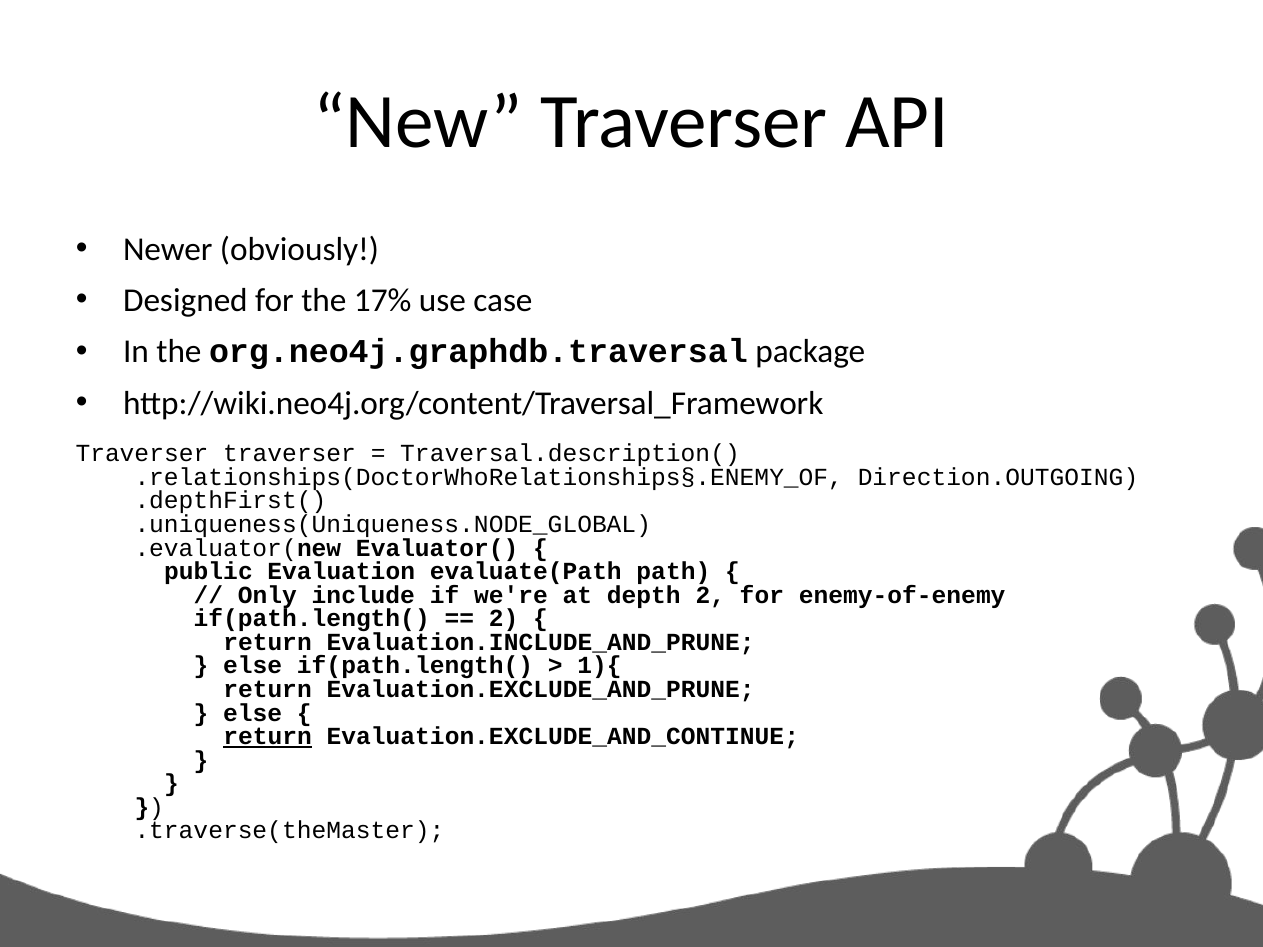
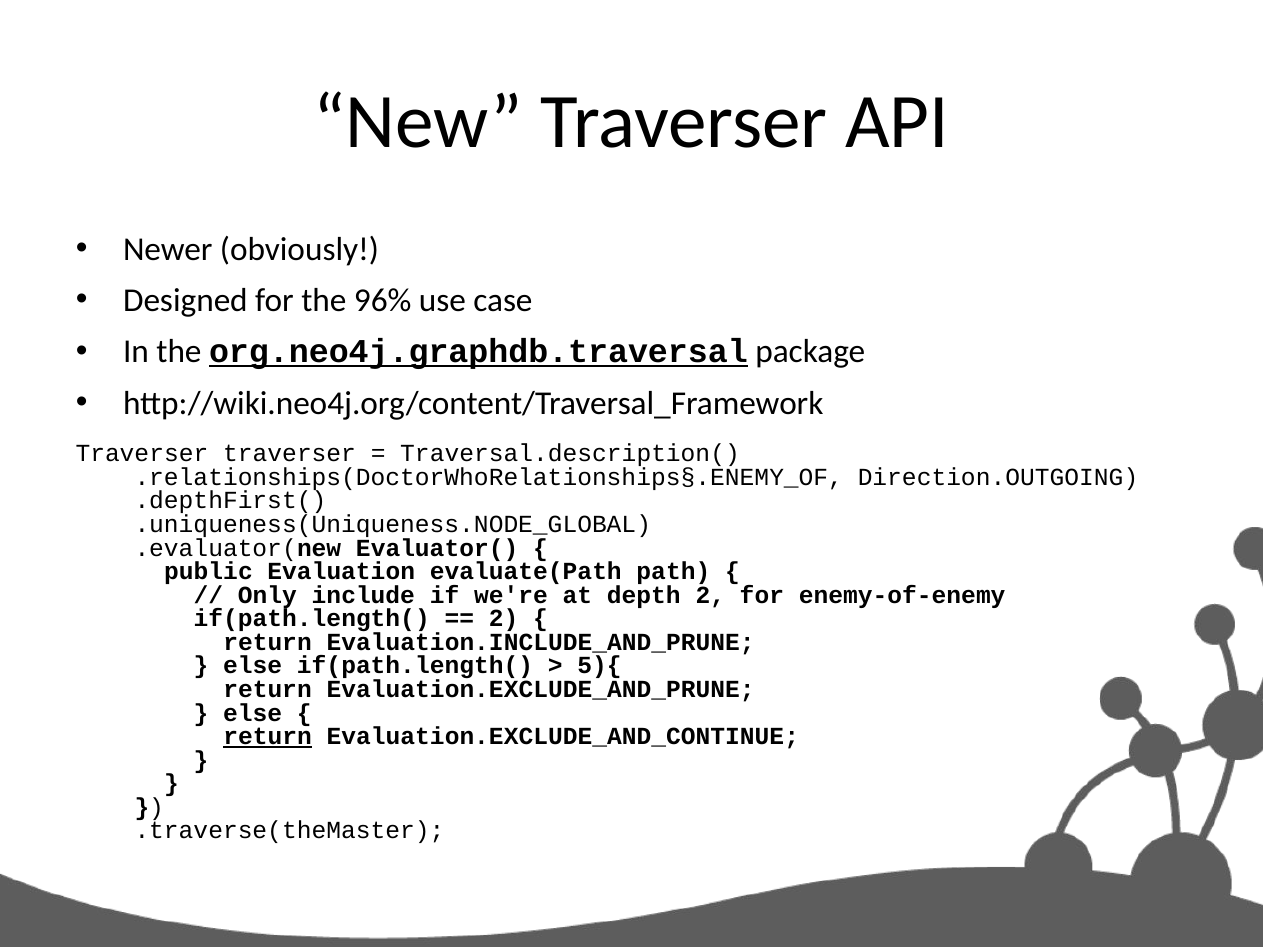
17%: 17% -> 96%
org.neo4j.graphdb.traversal underline: none -> present
1){: 1){ -> 5){
